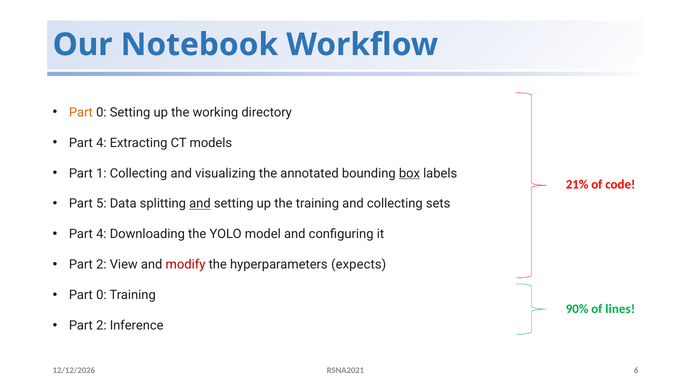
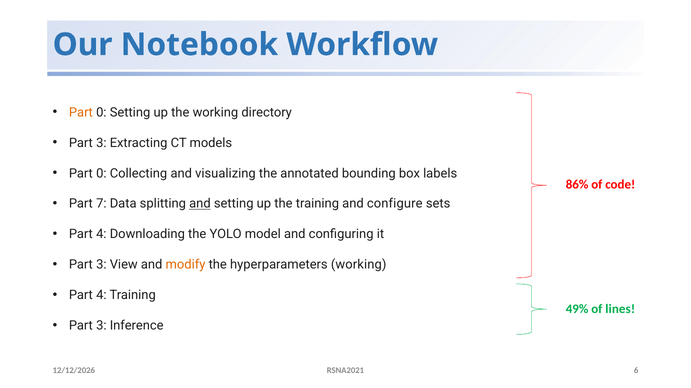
4 at (101, 143): 4 -> 3
1 at (101, 174): 1 -> 0
box underline: present -> none
21%: 21% -> 86%
5: 5 -> 7
and collecting: collecting -> configure
2 at (101, 265): 2 -> 3
modify colour: red -> orange
hyperparameters expects: expects -> working
0 at (101, 296): 0 -> 4
90%: 90% -> 49%
2 at (101, 326): 2 -> 3
